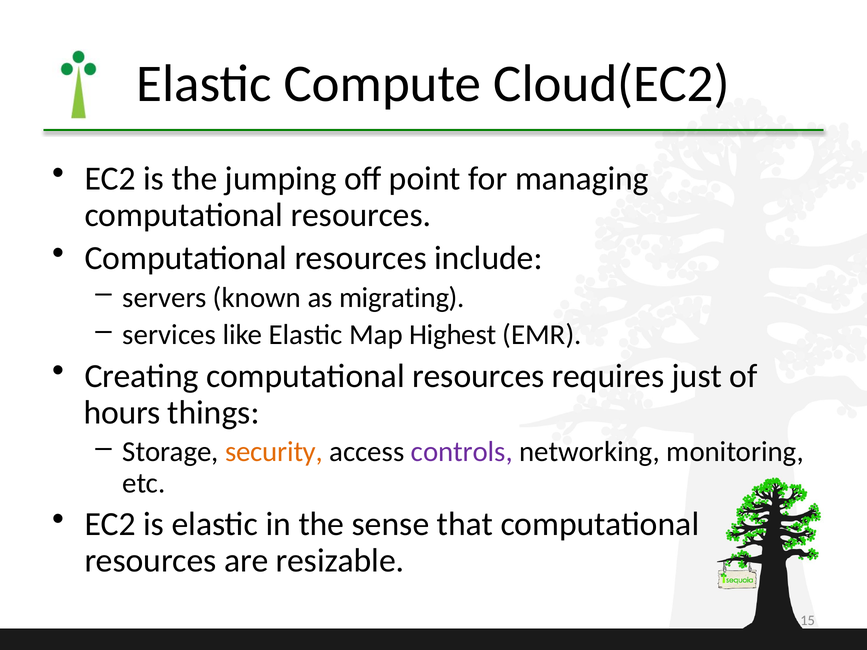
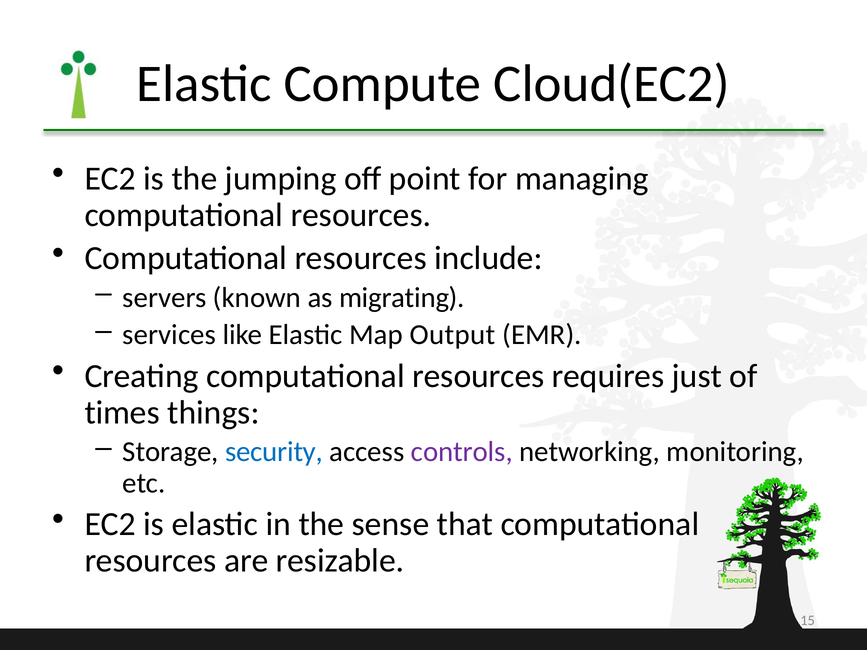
Highest: Highest -> Output
hours: hours -> times
security colour: orange -> blue
